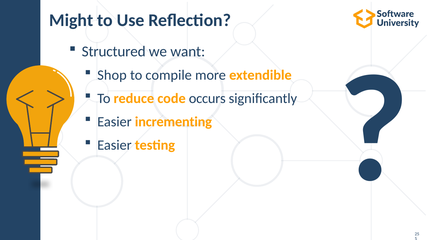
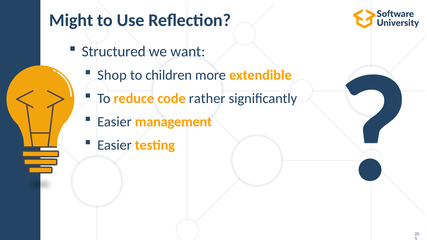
compile: compile -> children
occurs: occurs -> rather
incrementing: incrementing -> management
